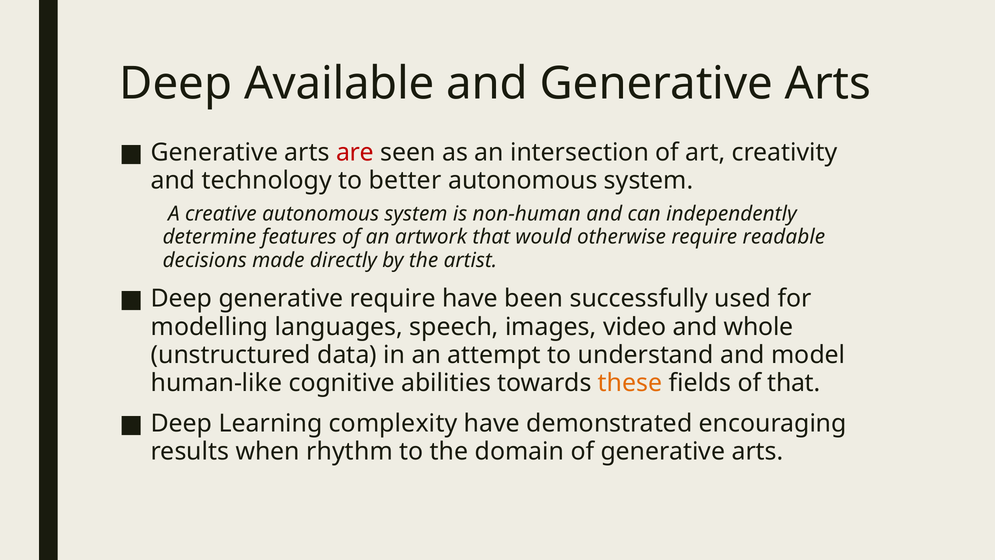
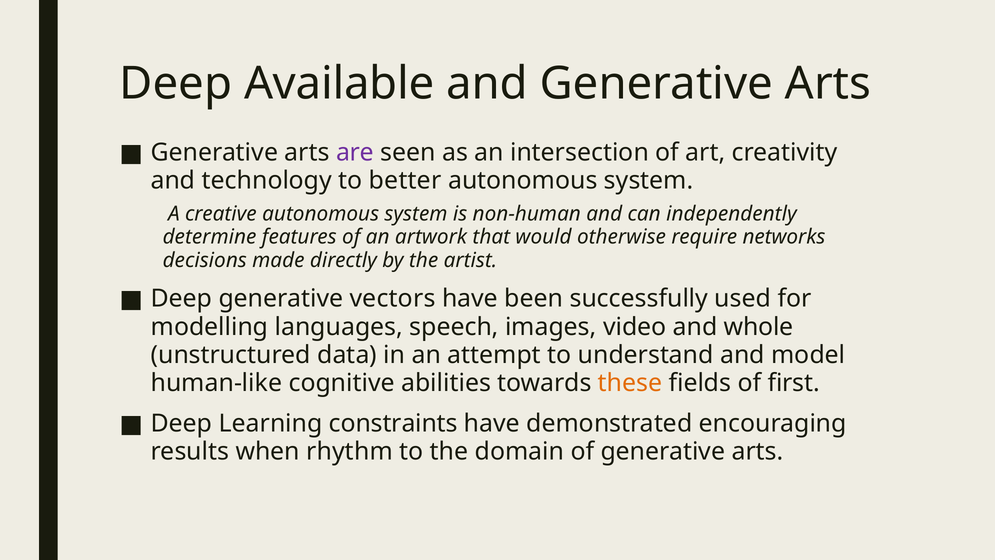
are colour: red -> purple
readable: readable -> networks
generative require: require -> vectors
of that: that -> first
complexity: complexity -> constraints
